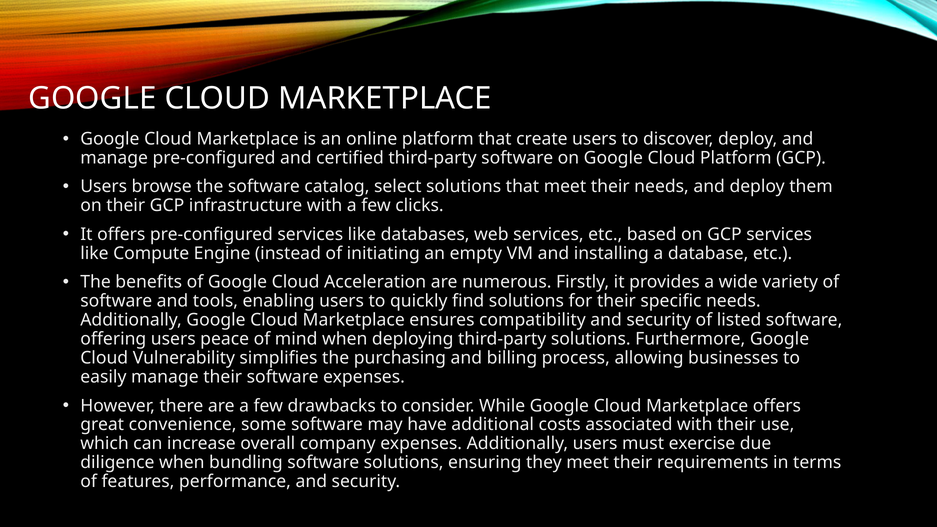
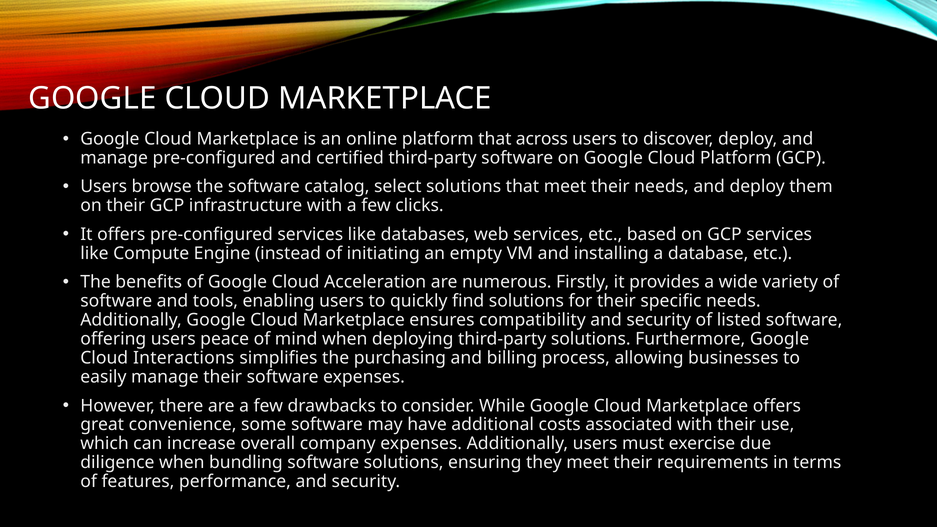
create: create -> across
Vulnerability: Vulnerability -> Interactions
